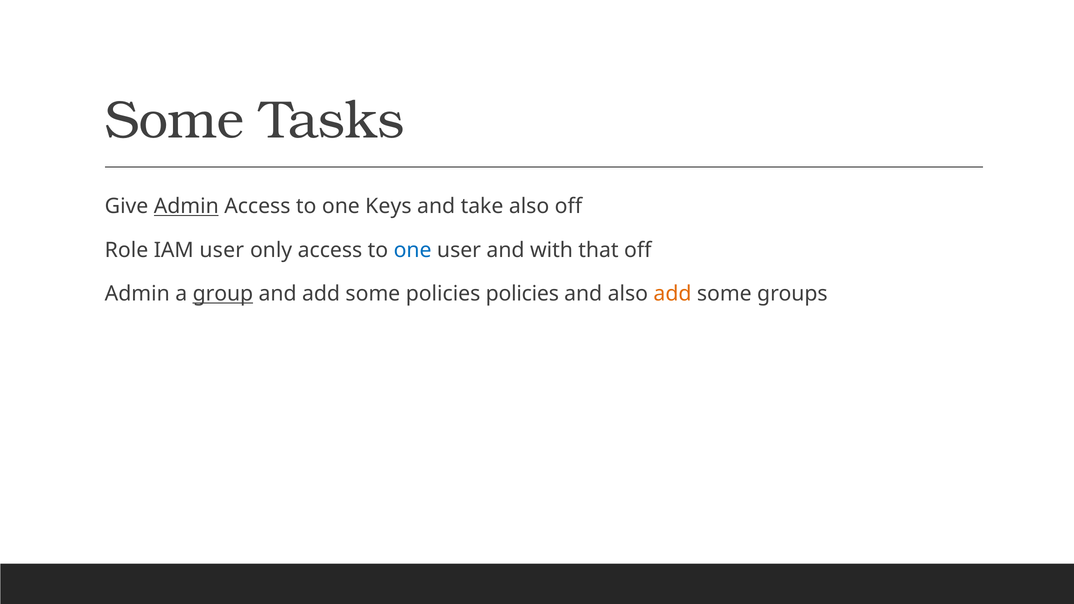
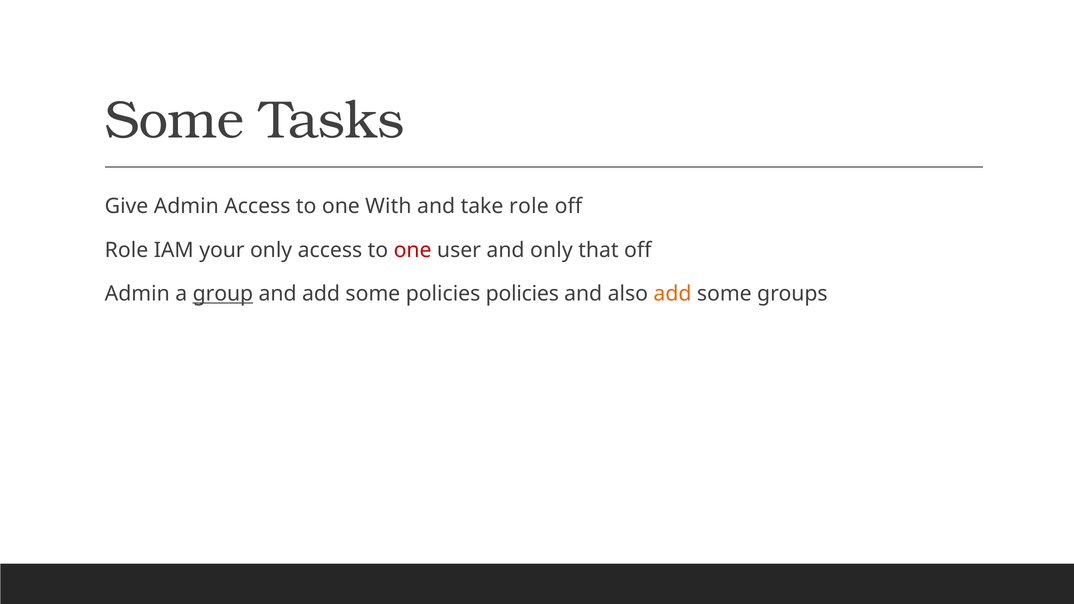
Admin at (186, 207) underline: present -> none
Keys: Keys -> With
take also: also -> role
IAM user: user -> your
one at (413, 250) colour: blue -> red
and with: with -> only
